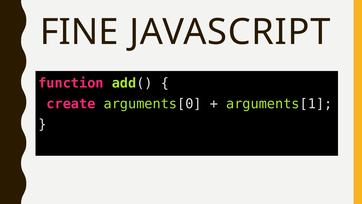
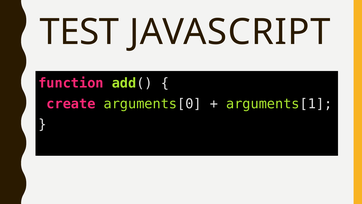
FINE: FINE -> TEST
